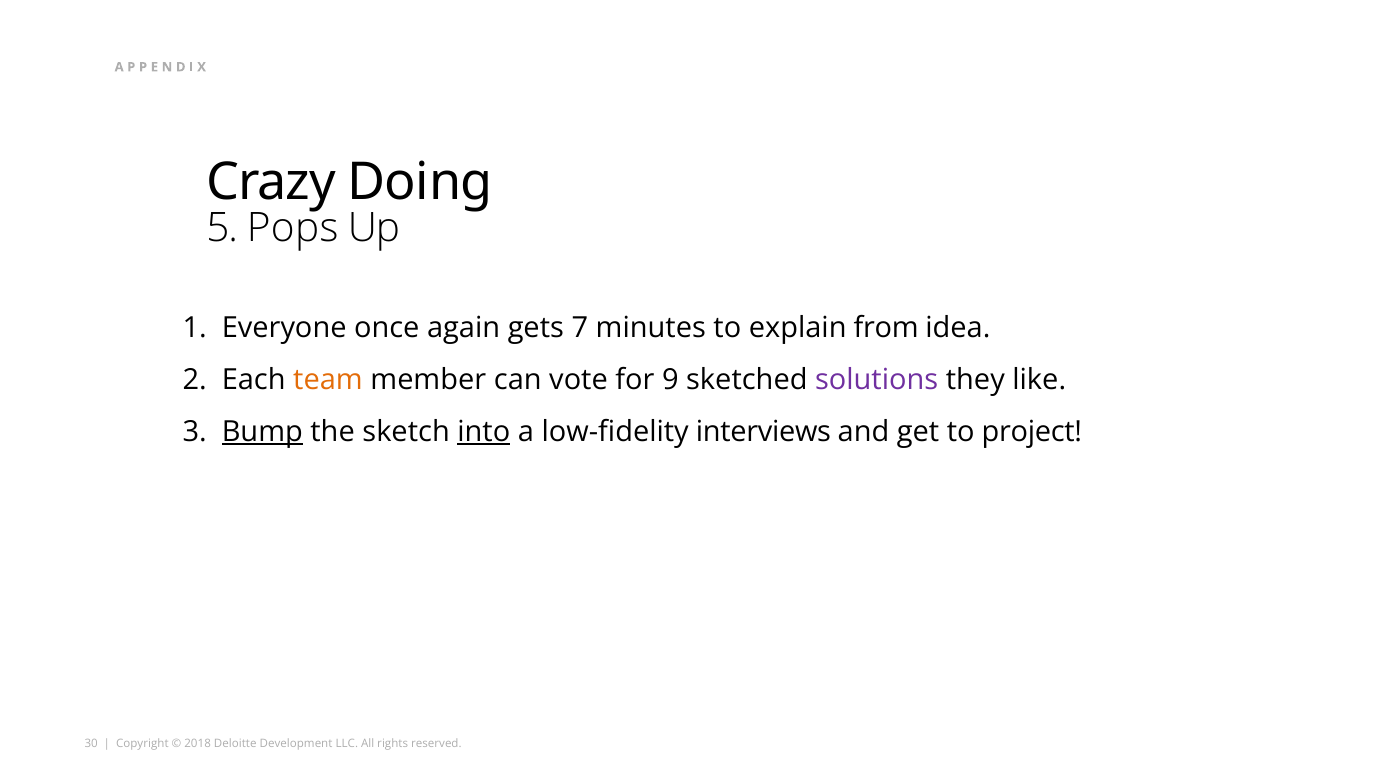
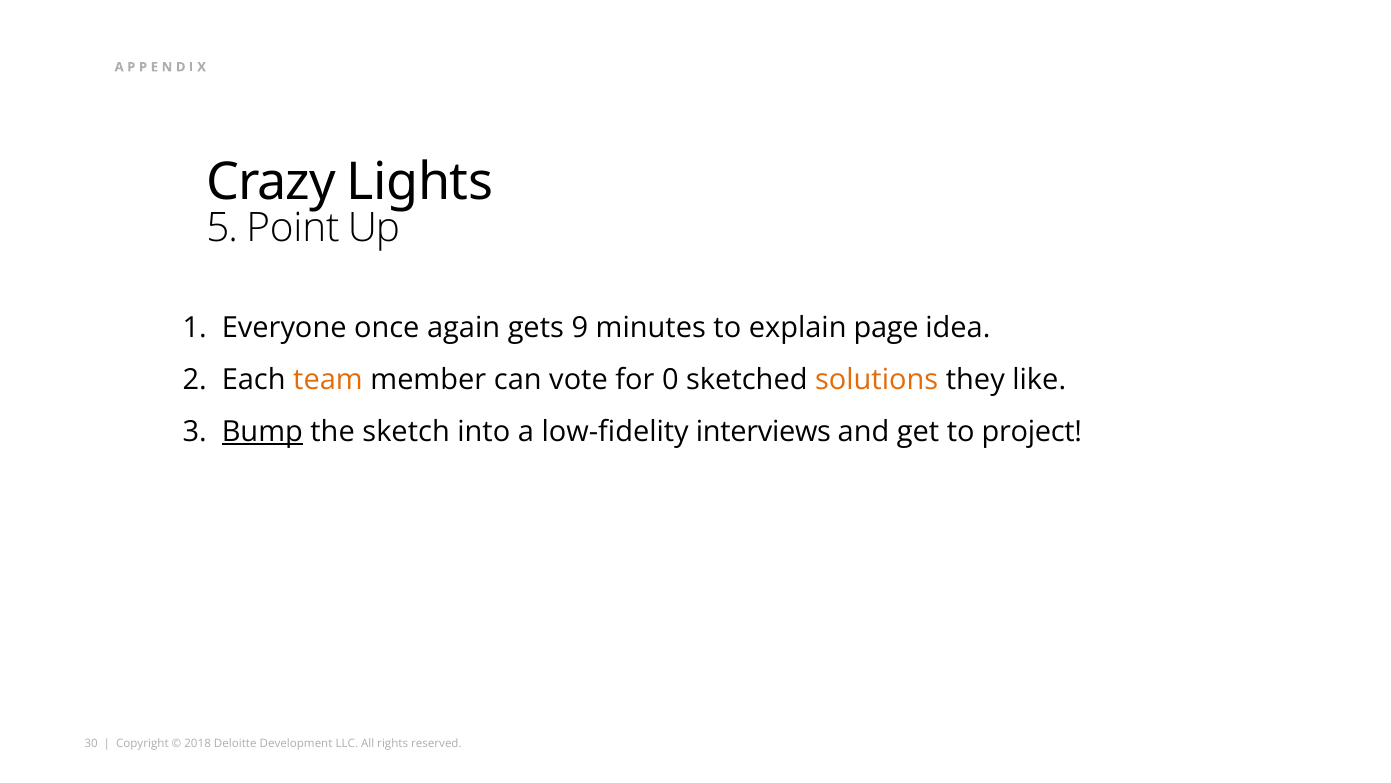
Doing: Doing -> Lights
Pops: Pops -> Point
7: 7 -> 9
from: from -> page
9: 9 -> 0
solutions colour: purple -> orange
into underline: present -> none
